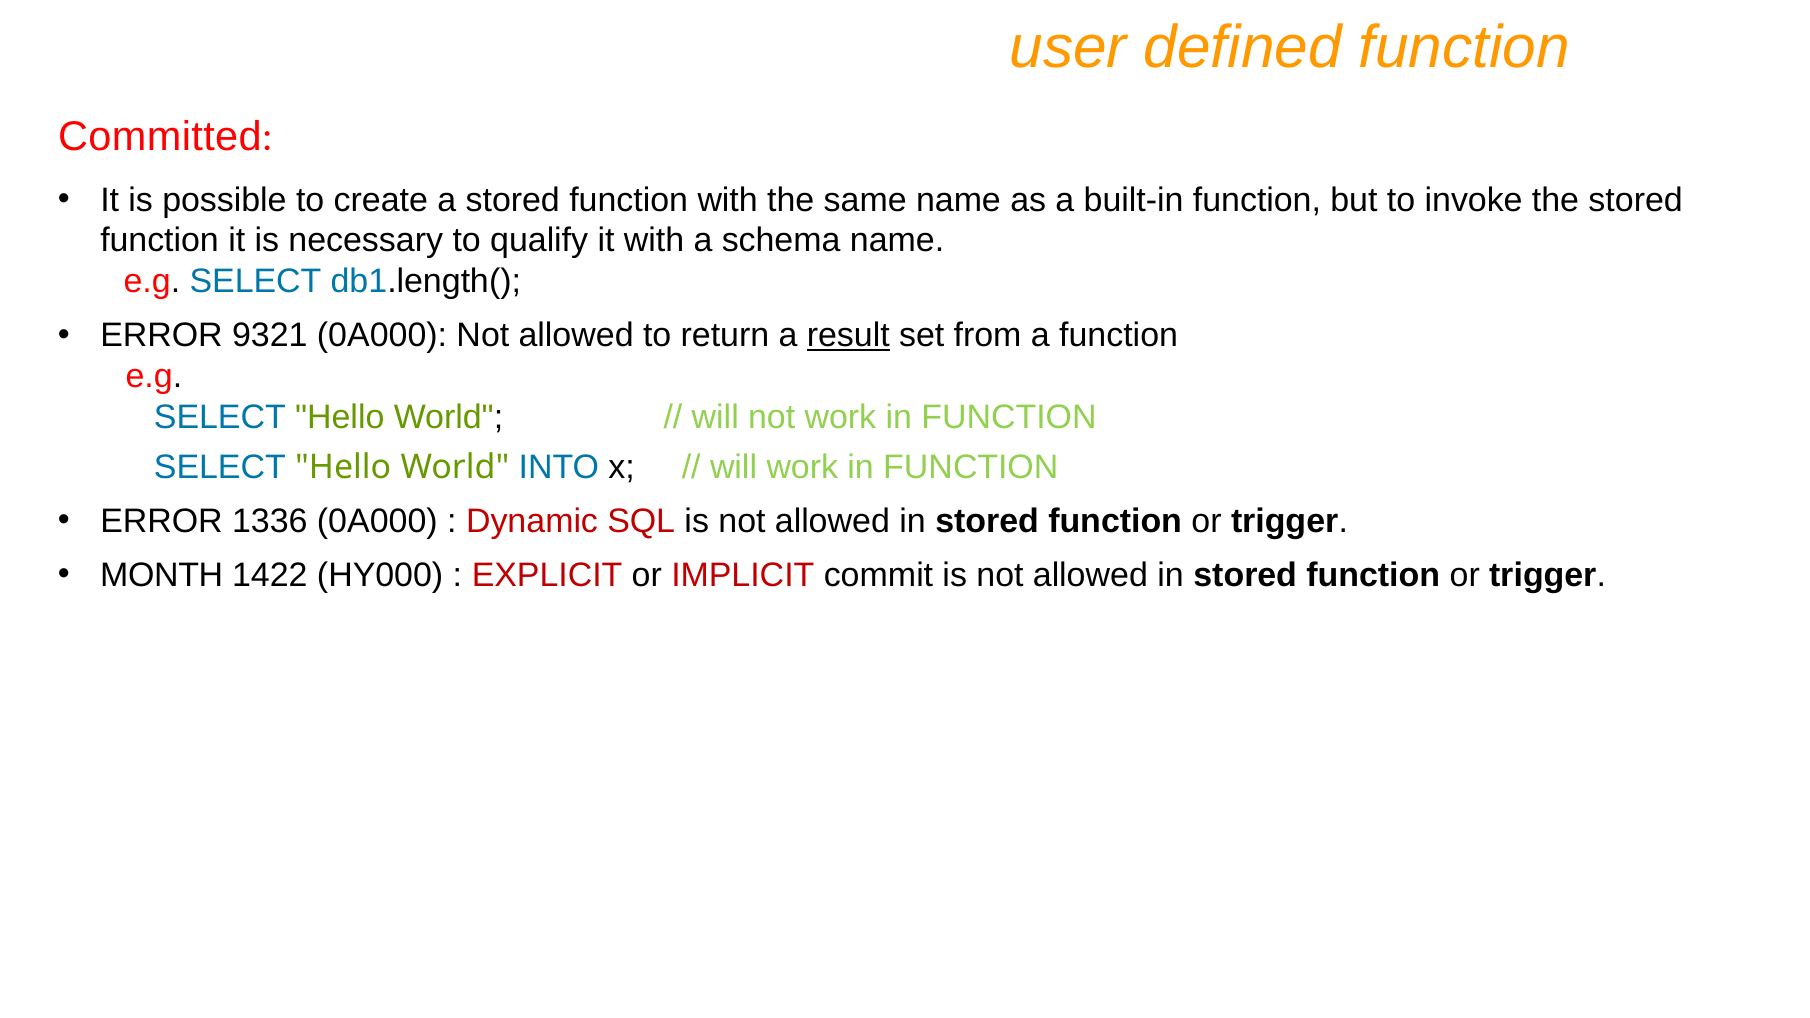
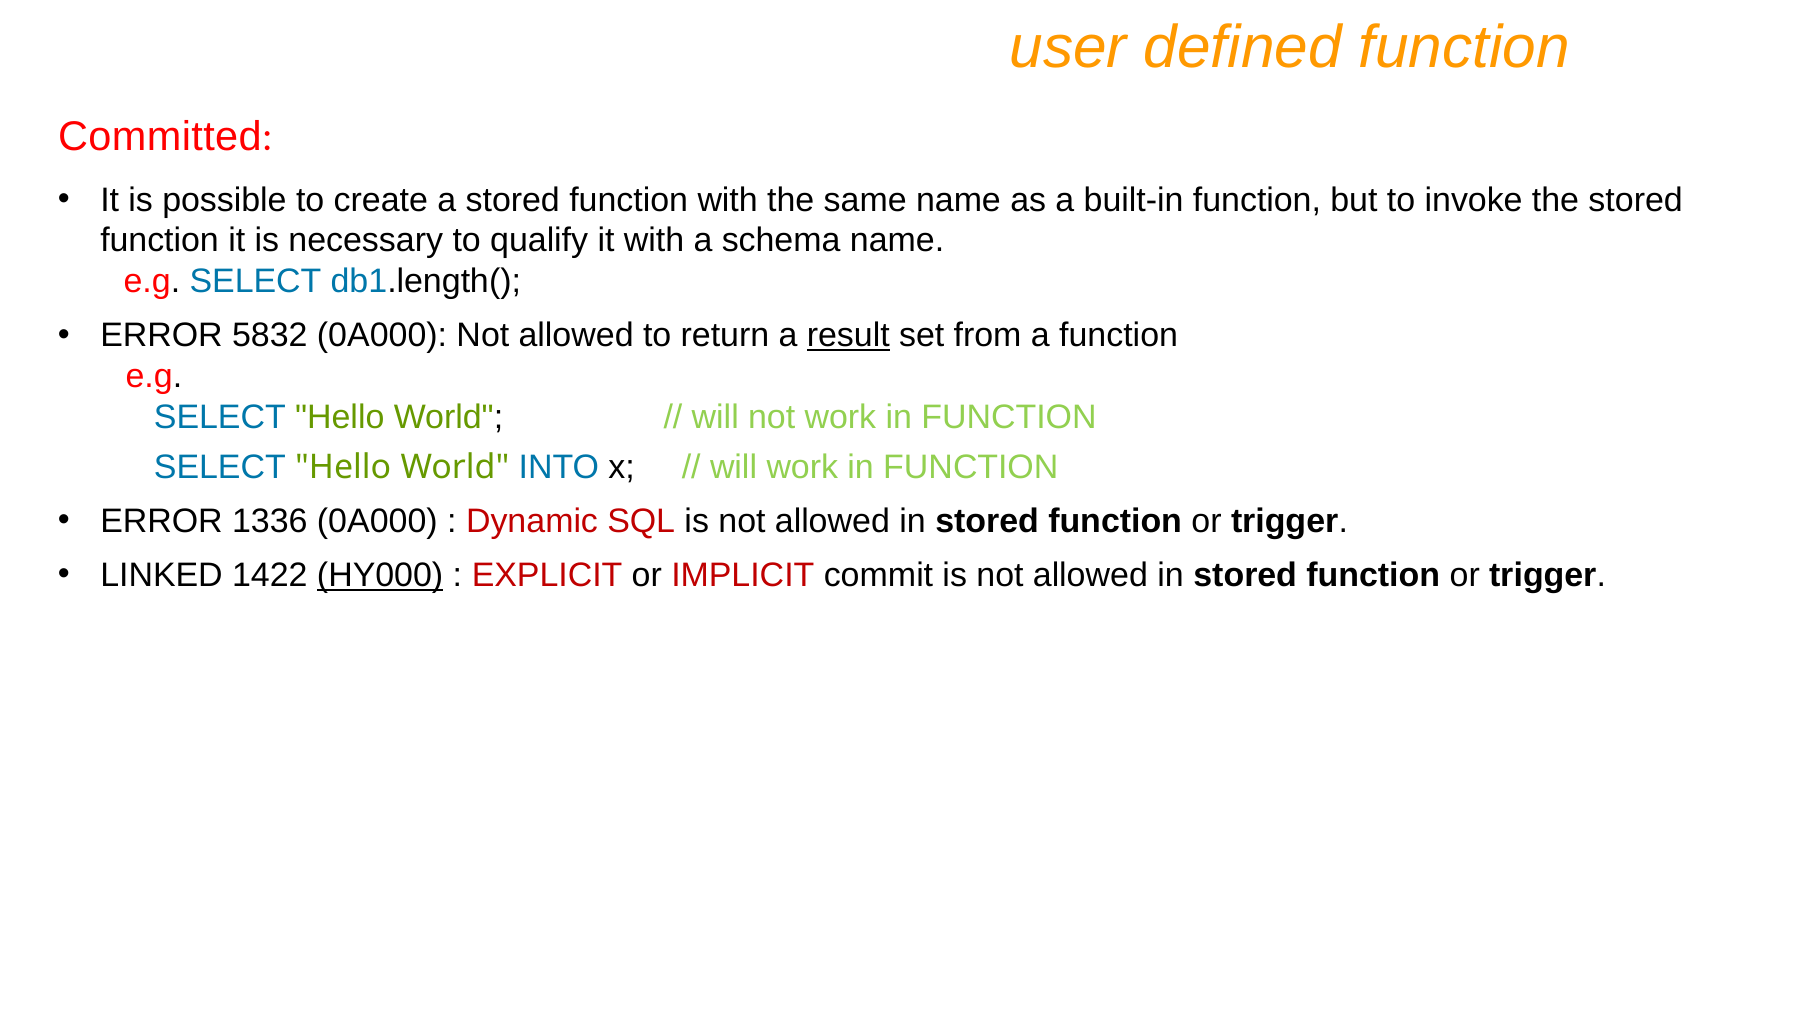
9321: 9321 -> 5832
MONTH: MONTH -> LINKED
HY000 underline: none -> present
